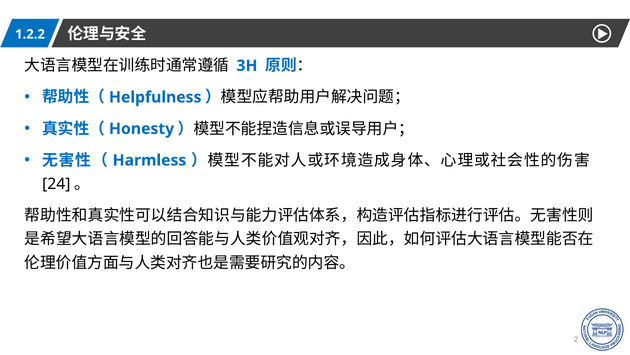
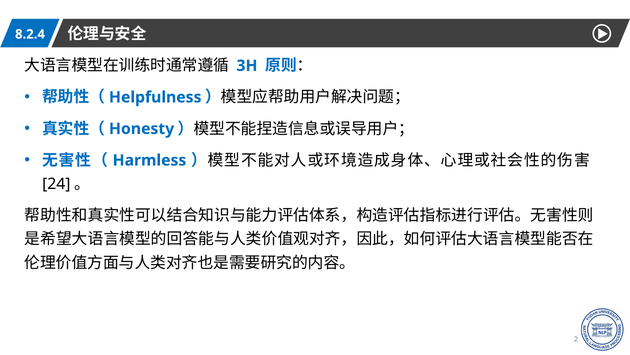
1.2.2: 1.2.2 -> 8.2.4
